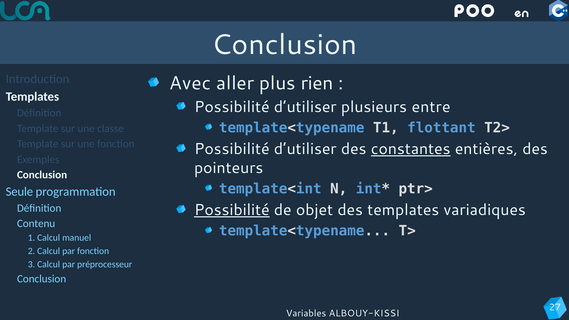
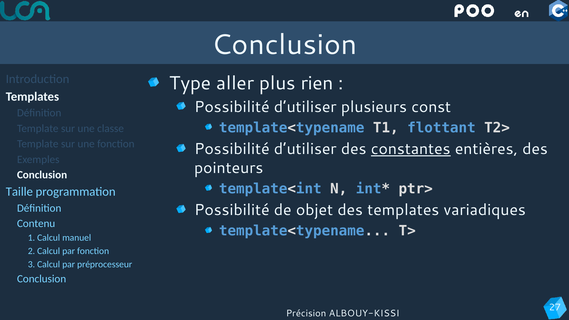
Avec: Avec -> Type
entre: entre -> const
Seule: Seule -> Taille
Possibilité at (232, 210) underline: present -> none
Variables: Variables -> Précision
